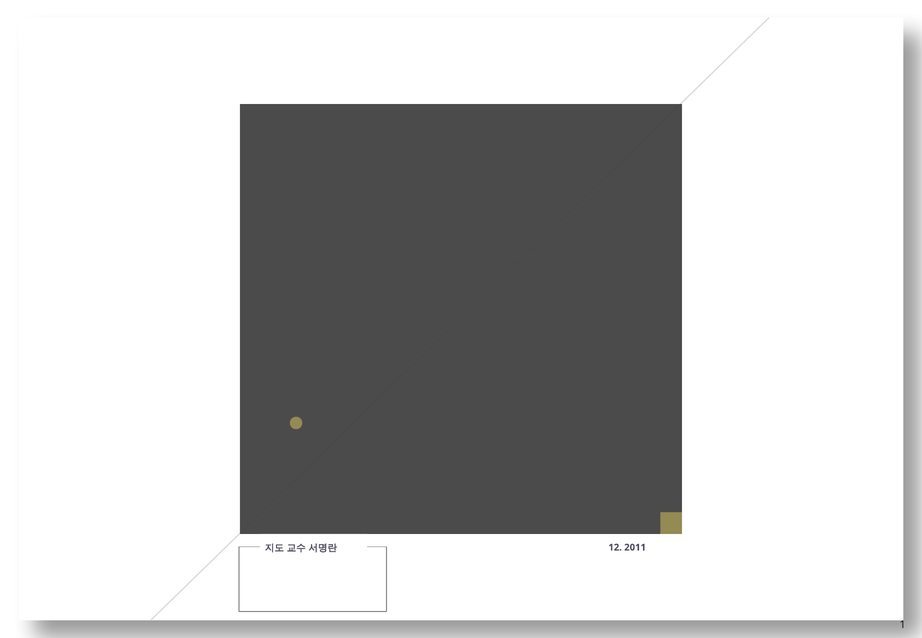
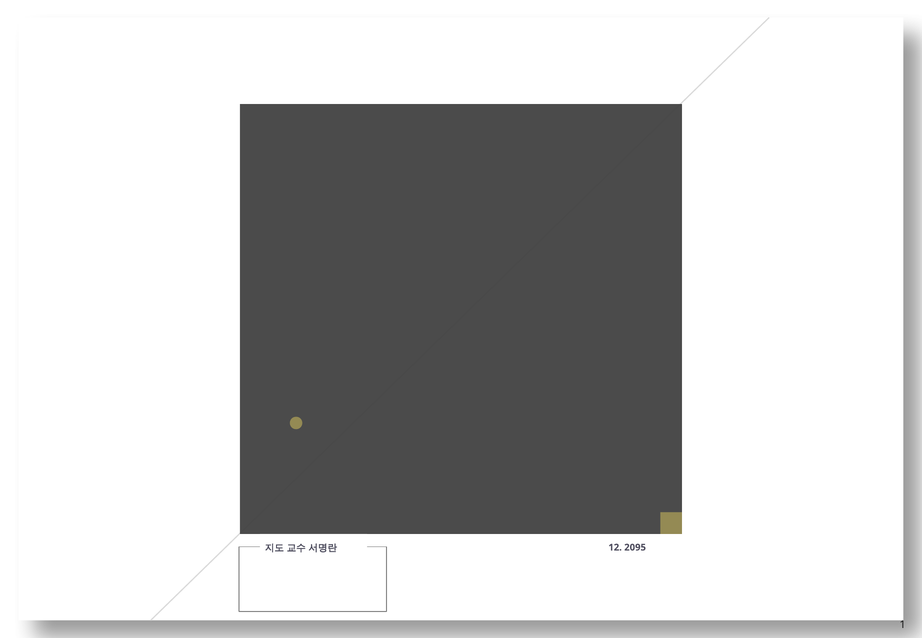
2011: 2011 -> 2095
